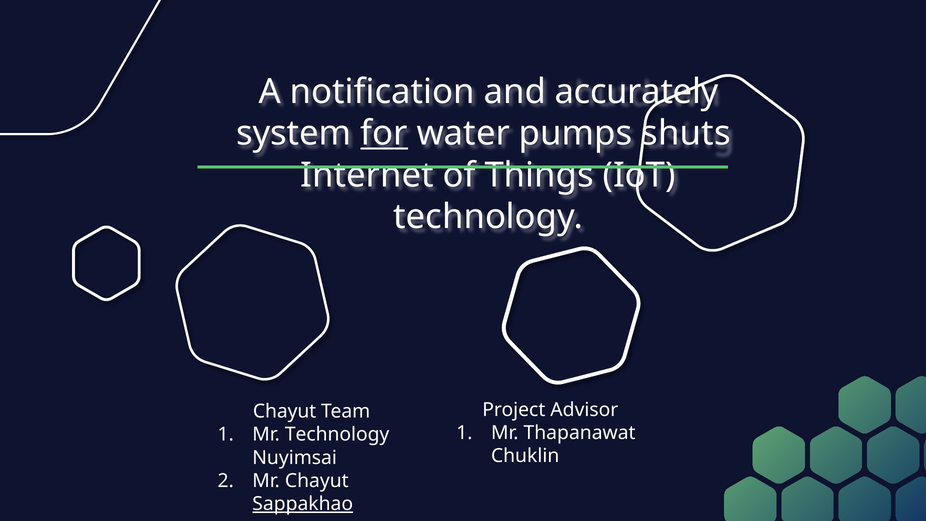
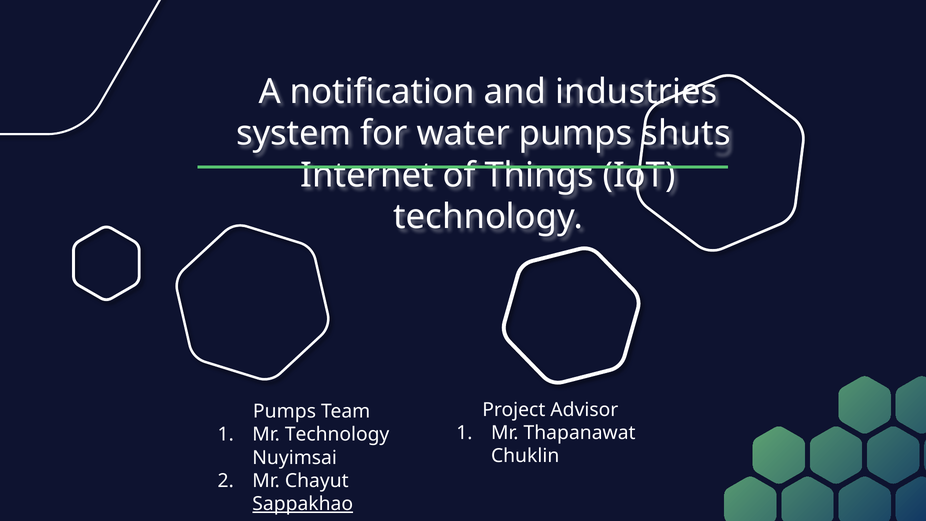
accurately: accurately -> industries
for underline: present -> none
Chayut at (285, 411): Chayut -> Pumps
